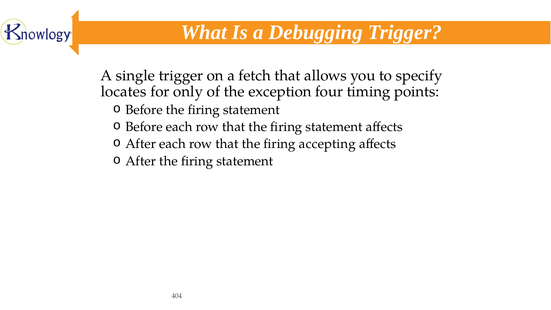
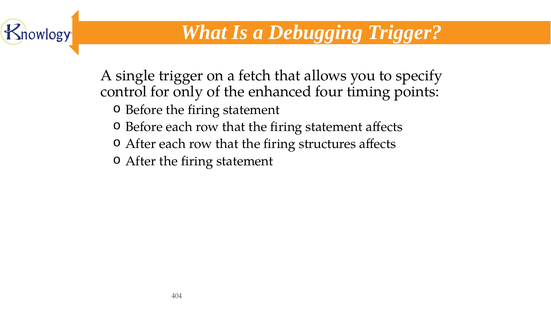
locates: locates -> control
exception: exception -> enhanced
accepting: accepting -> structures
